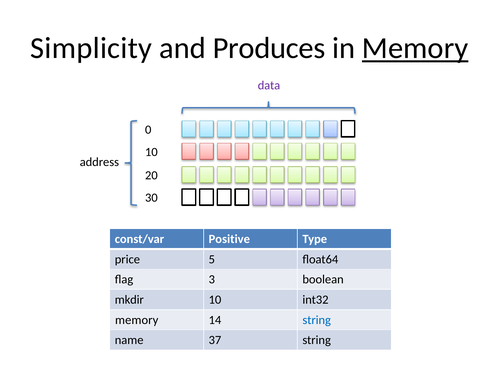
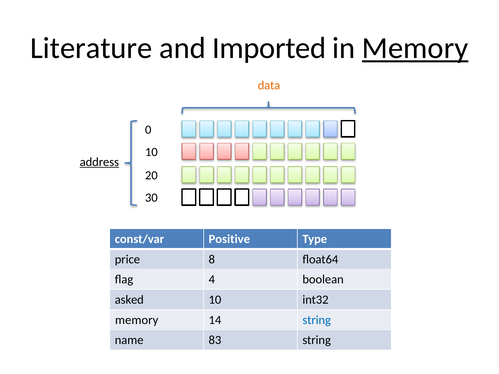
Simplicity: Simplicity -> Literature
Produces: Produces -> Imported
data colour: purple -> orange
address underline: none -> present
5: 5 -> 8
3: 3 -> 4
mkdir: mkdir -> asked
37: 37 -> 83
